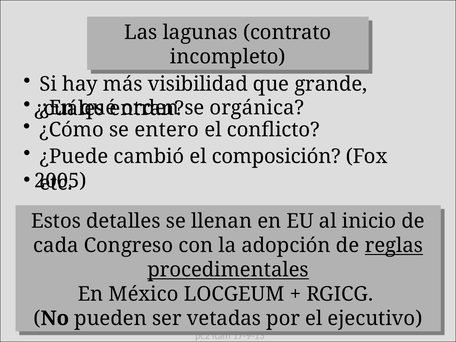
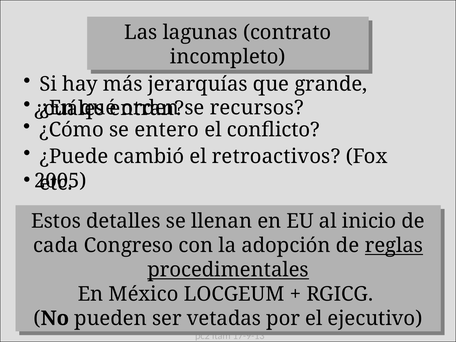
visibilidad: visibilidad -> jerarquías
orgánica: orgánica -> recursos
composición: composición -> retroactivos
